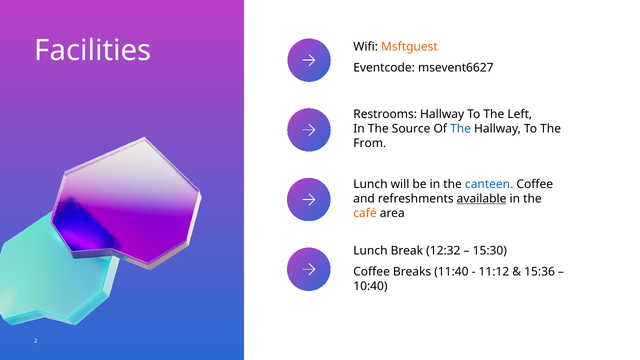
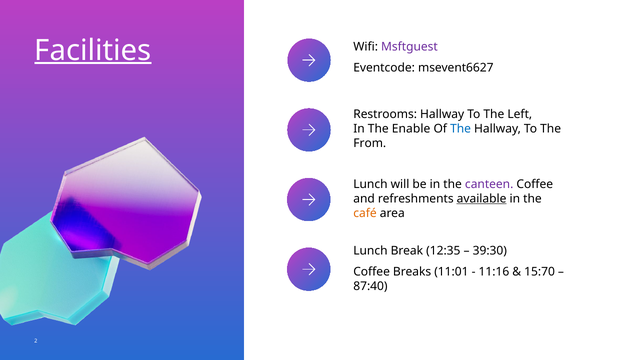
Facilities underline: none -> present
Msftguest colour: orange -> purple
Source: Source -> Enable
canteen colour: blue -> purple
12:32: 12:32 -> 12:35
15:30: 15:30 -> 39:30
11:40: 11:40 -> 11:01
11:12: 11:12 -> 11:16
15:36: 15:36 -> 15:70
10:40: 10:40 -> 87:40
